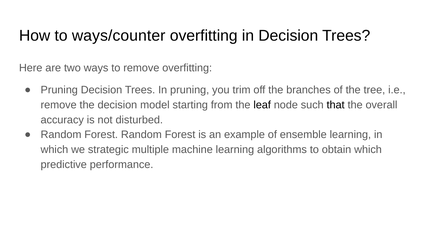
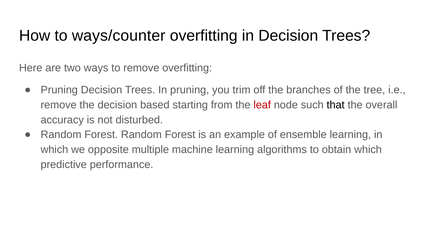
model: model -> based
leaf colour: black -> red
strategic: strategic -> opposite
